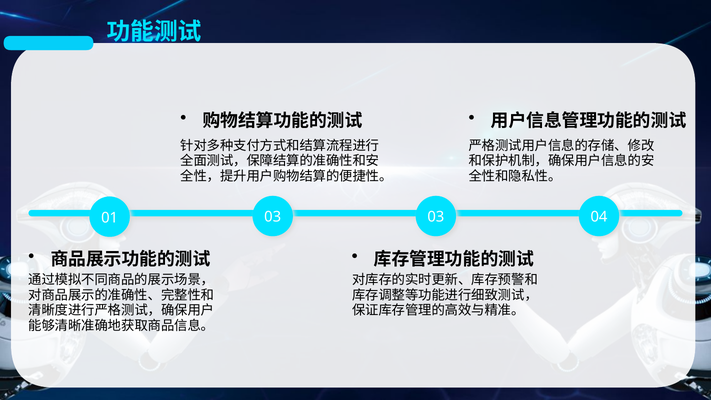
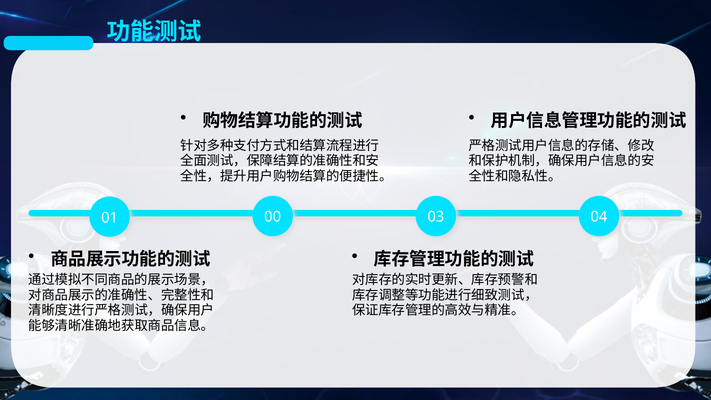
01 03: 03 -> 00
